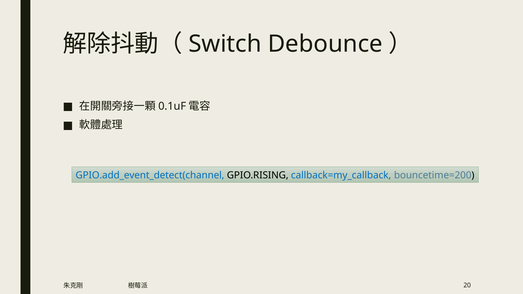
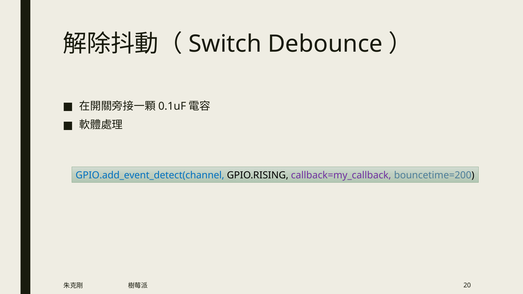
callback=my_callback colour: blue -> purple
